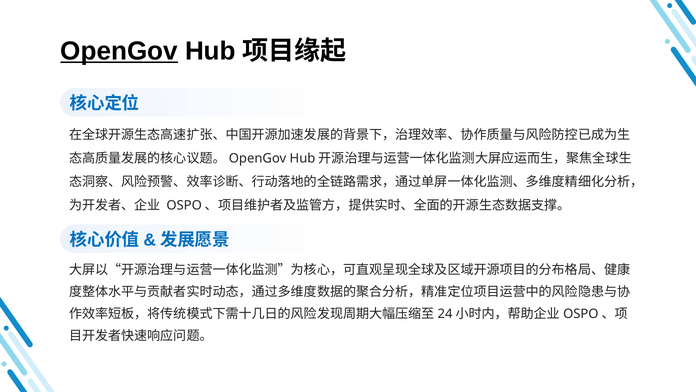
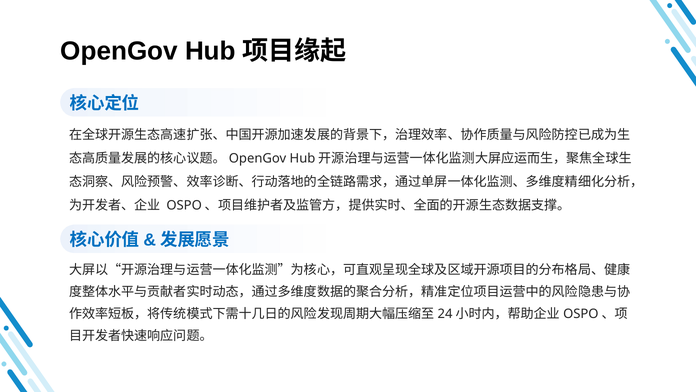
OpenGov underline: present -> none
